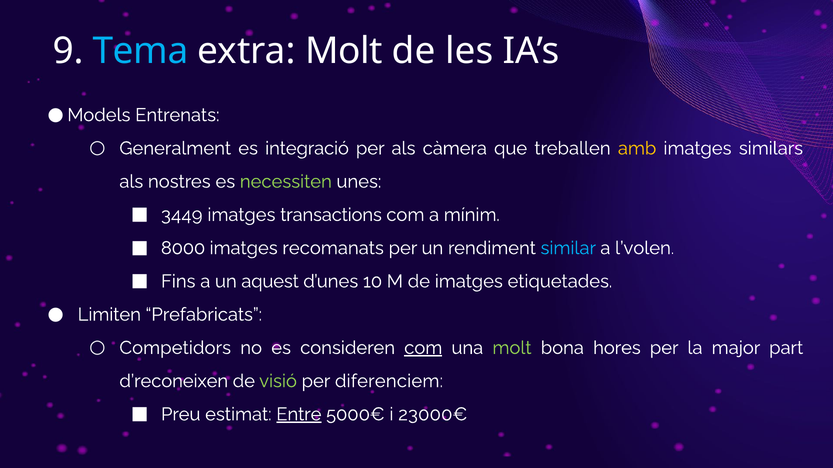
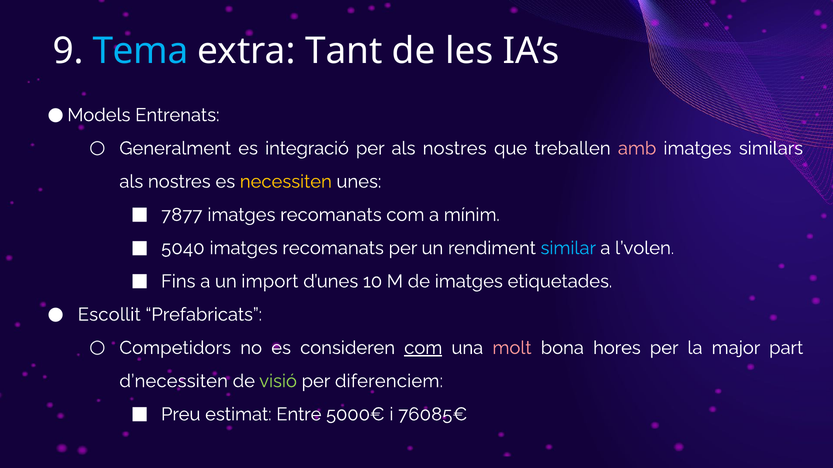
extra Molt: Molt -> Tant
per als càmera: càmera -> nostres
amb colour: yellow -> pink
necessiten colour: light green -> yellow
3449: 3449 -> 7877
transactions at (331, 215): transactions -> recomanats
8000: 8000 -> 5040
aquest: aquest -> import
Limiten: Limiten -> Escollit
molt at (512, 348) colour: light green -> pink
d’reconeixen: d’reconeixen -> d’necessiten
Entre underline: present -> none
23000€: 23000€ -> 76085€
